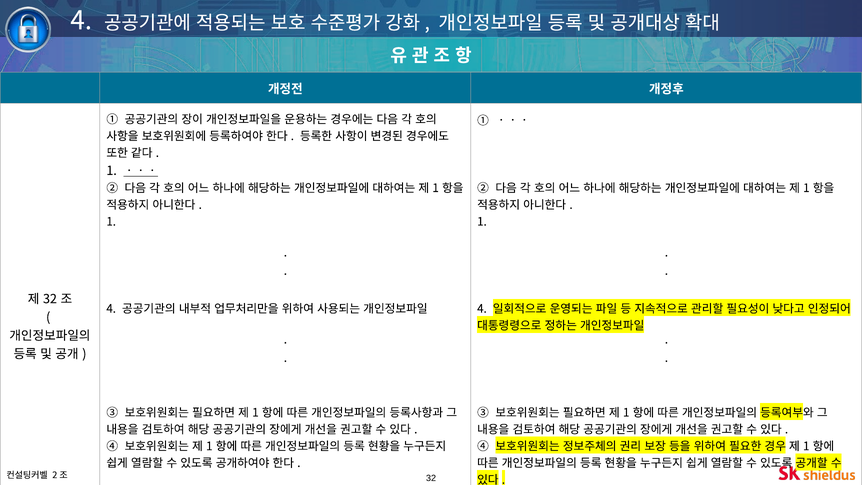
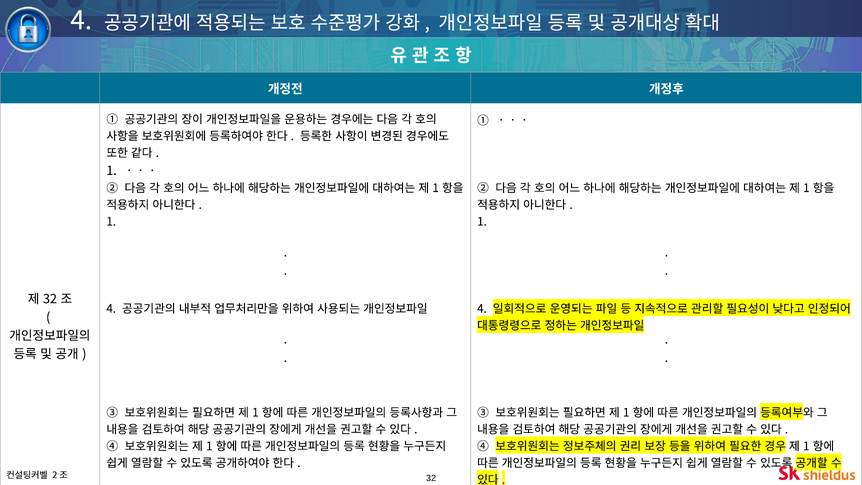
ㆍㆍㆍ at (141, 171) underline: present -> none
